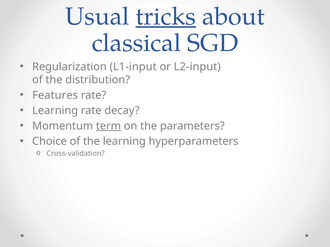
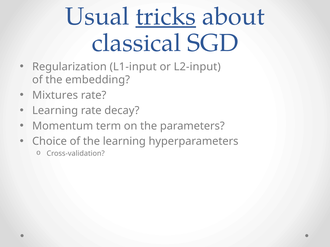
distribution: distribution -> embedding
Features: Features -> Mixtures
term underline: present -> none
